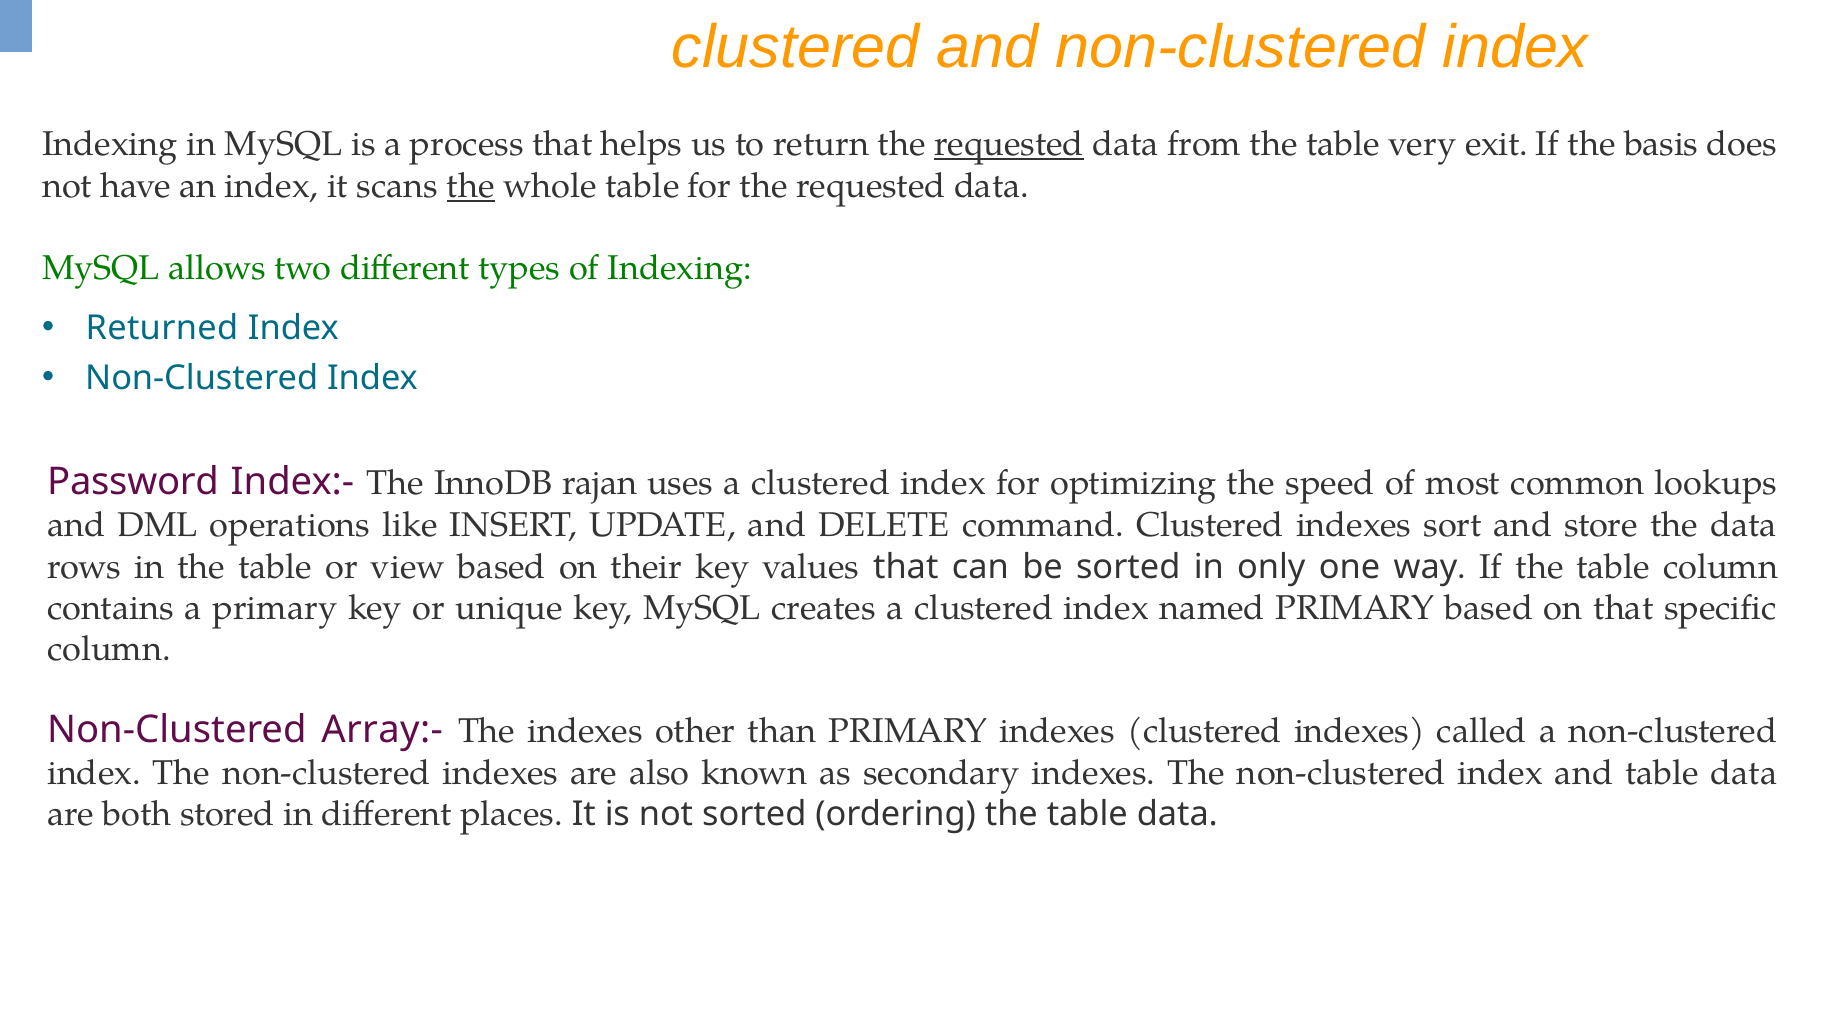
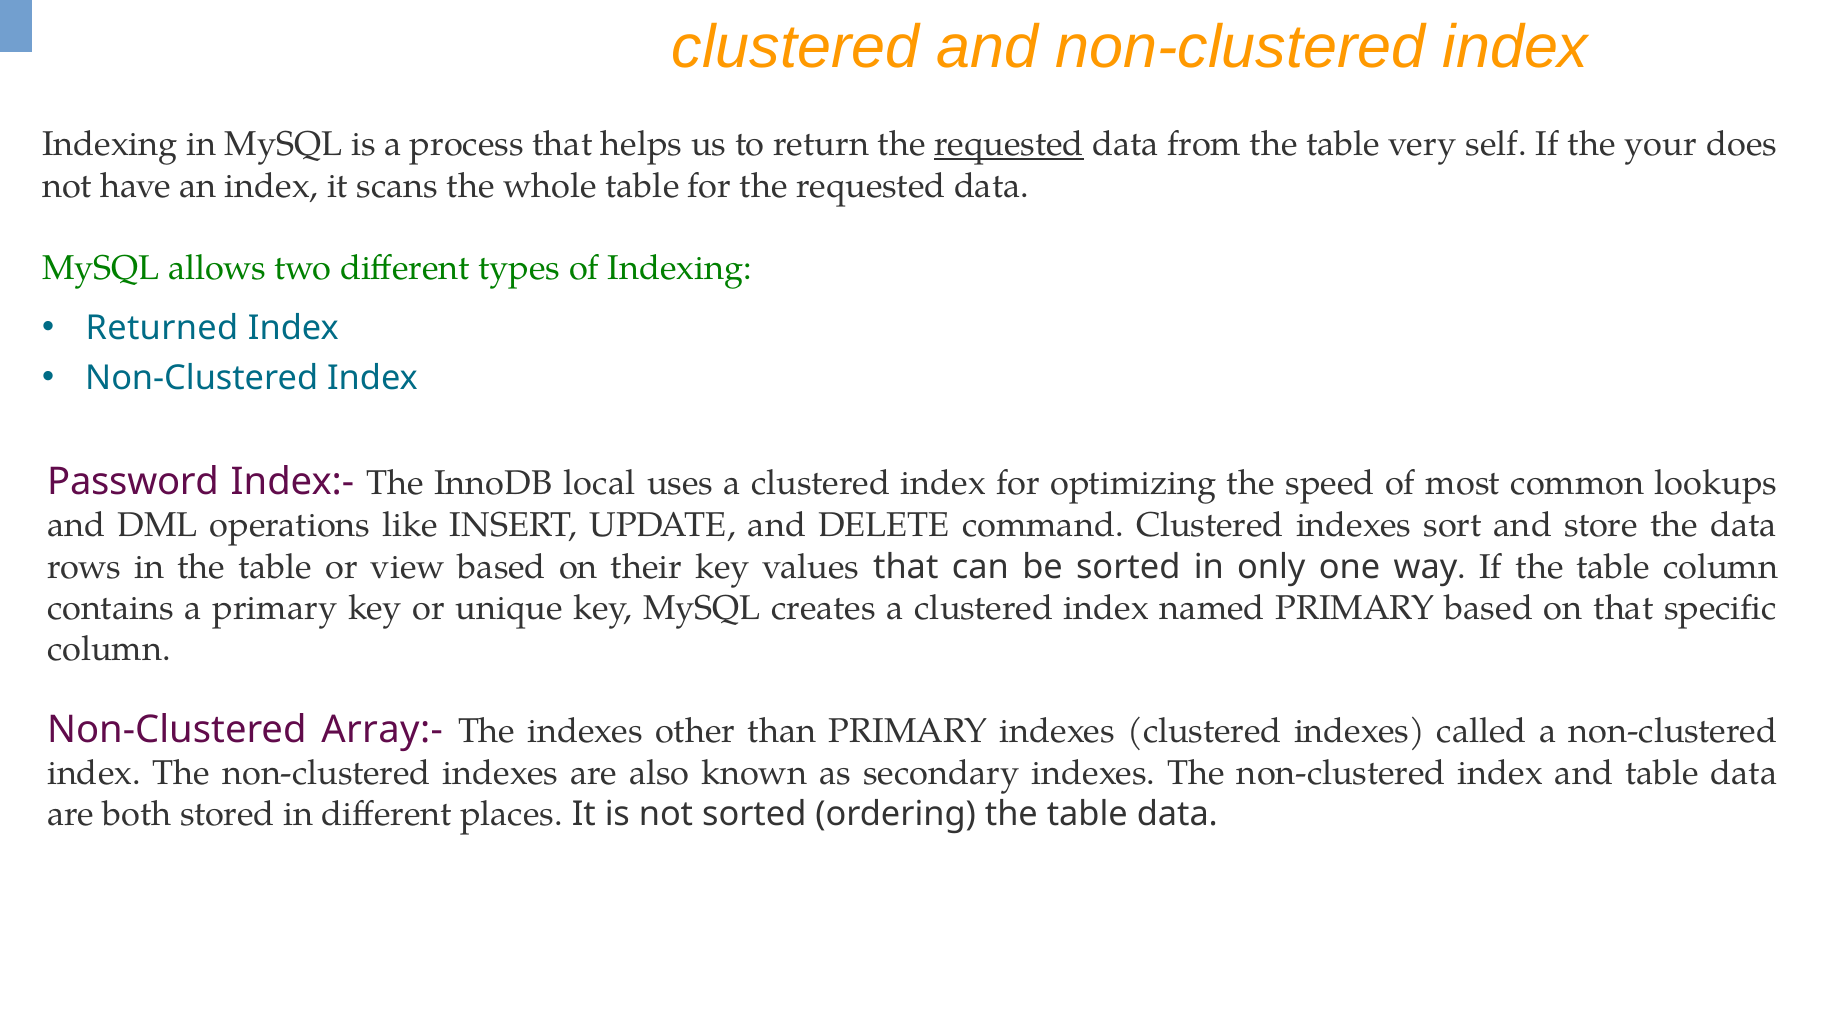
exit: exit -> self
basis: basis -> your
the at (471, 186) underline: present -> none
rajan: rajan -> local
